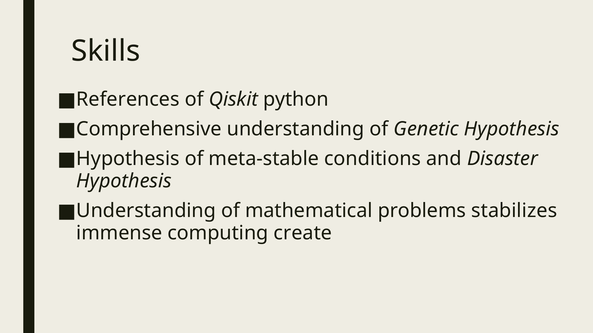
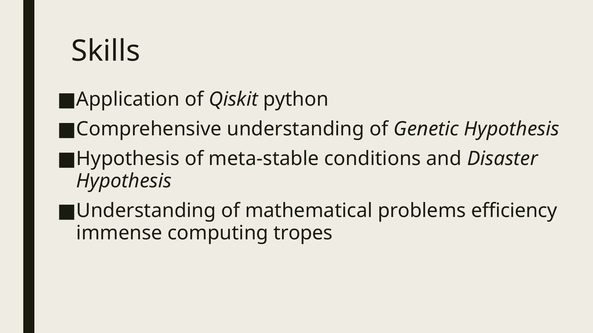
References: References -> Application
stabilizes: stabilizes -> efficiency
create: create -> tropes
